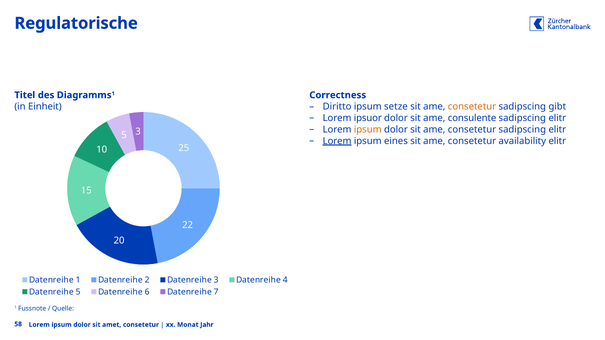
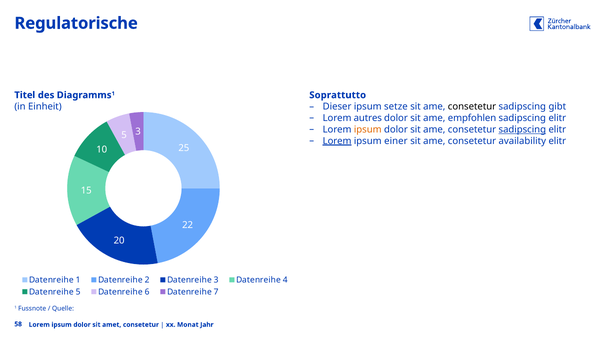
Correctness: Correctness -> Soprattutto
Diritto: Diritto -> Dieser
consetetur at (472, 107) colour: orange -> black
ipsuor: ipsuor -> autres
consulente: consulente -> empfohlen
sadipscing at (522, 130) underline: none -> present
eines: eines -> einer
